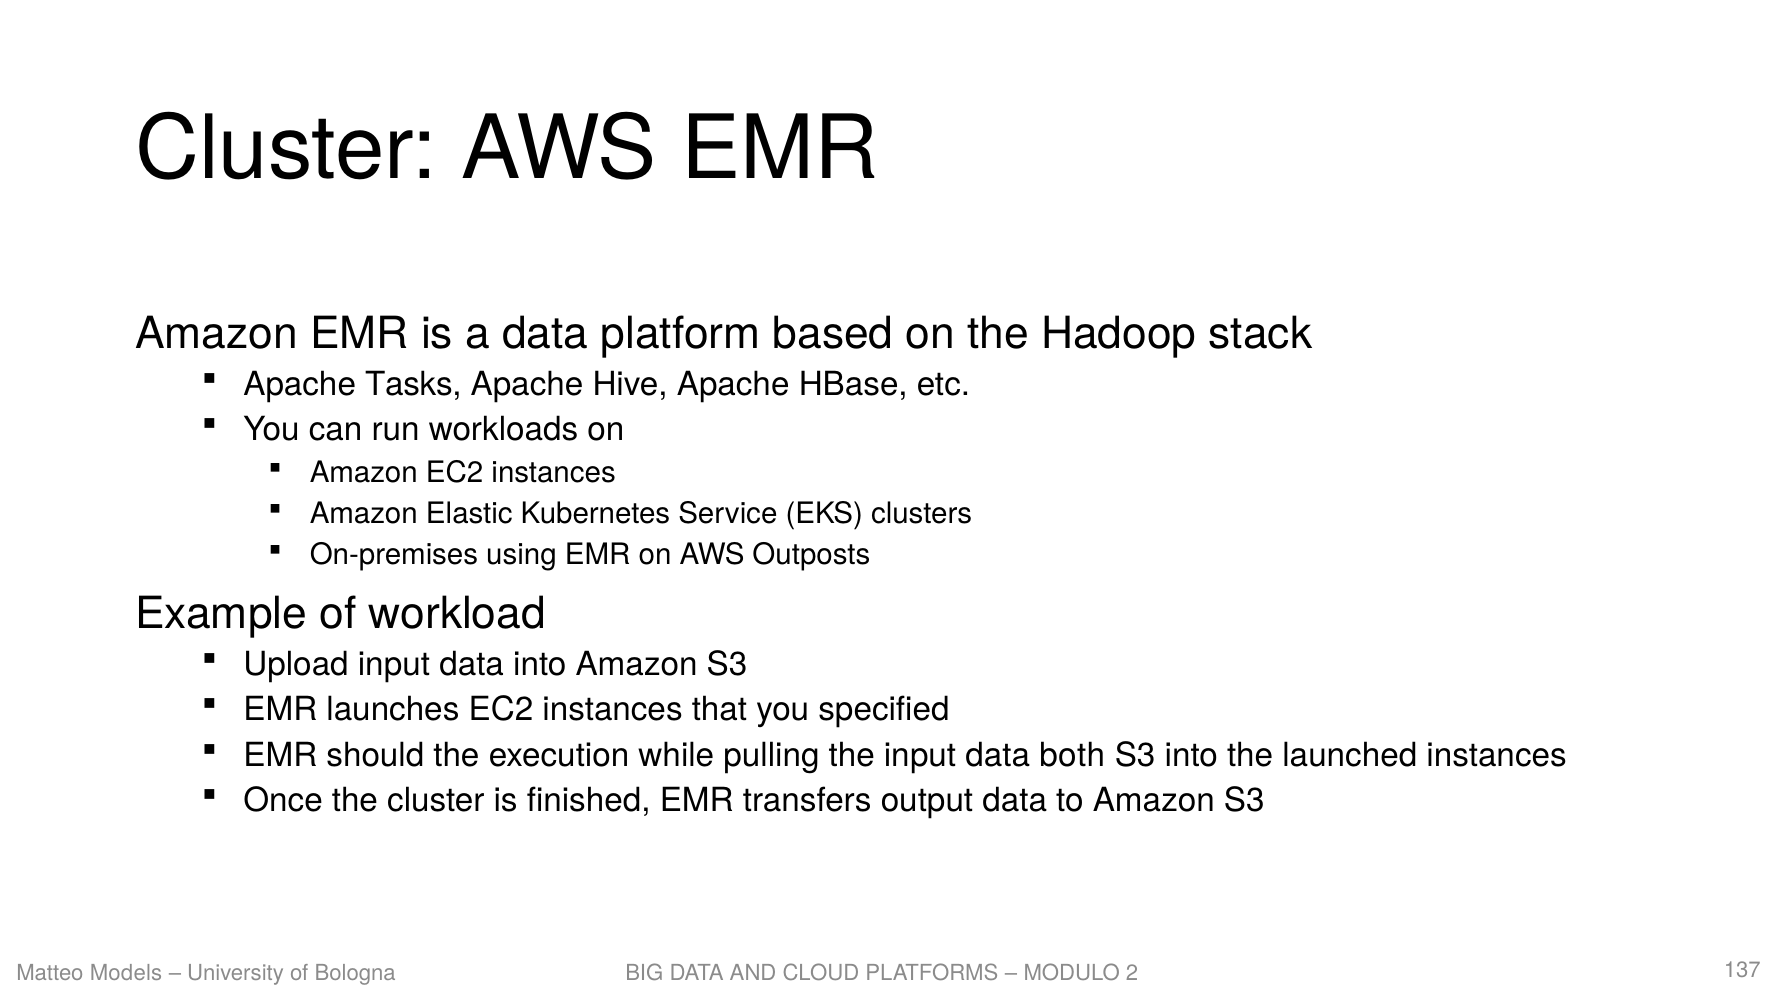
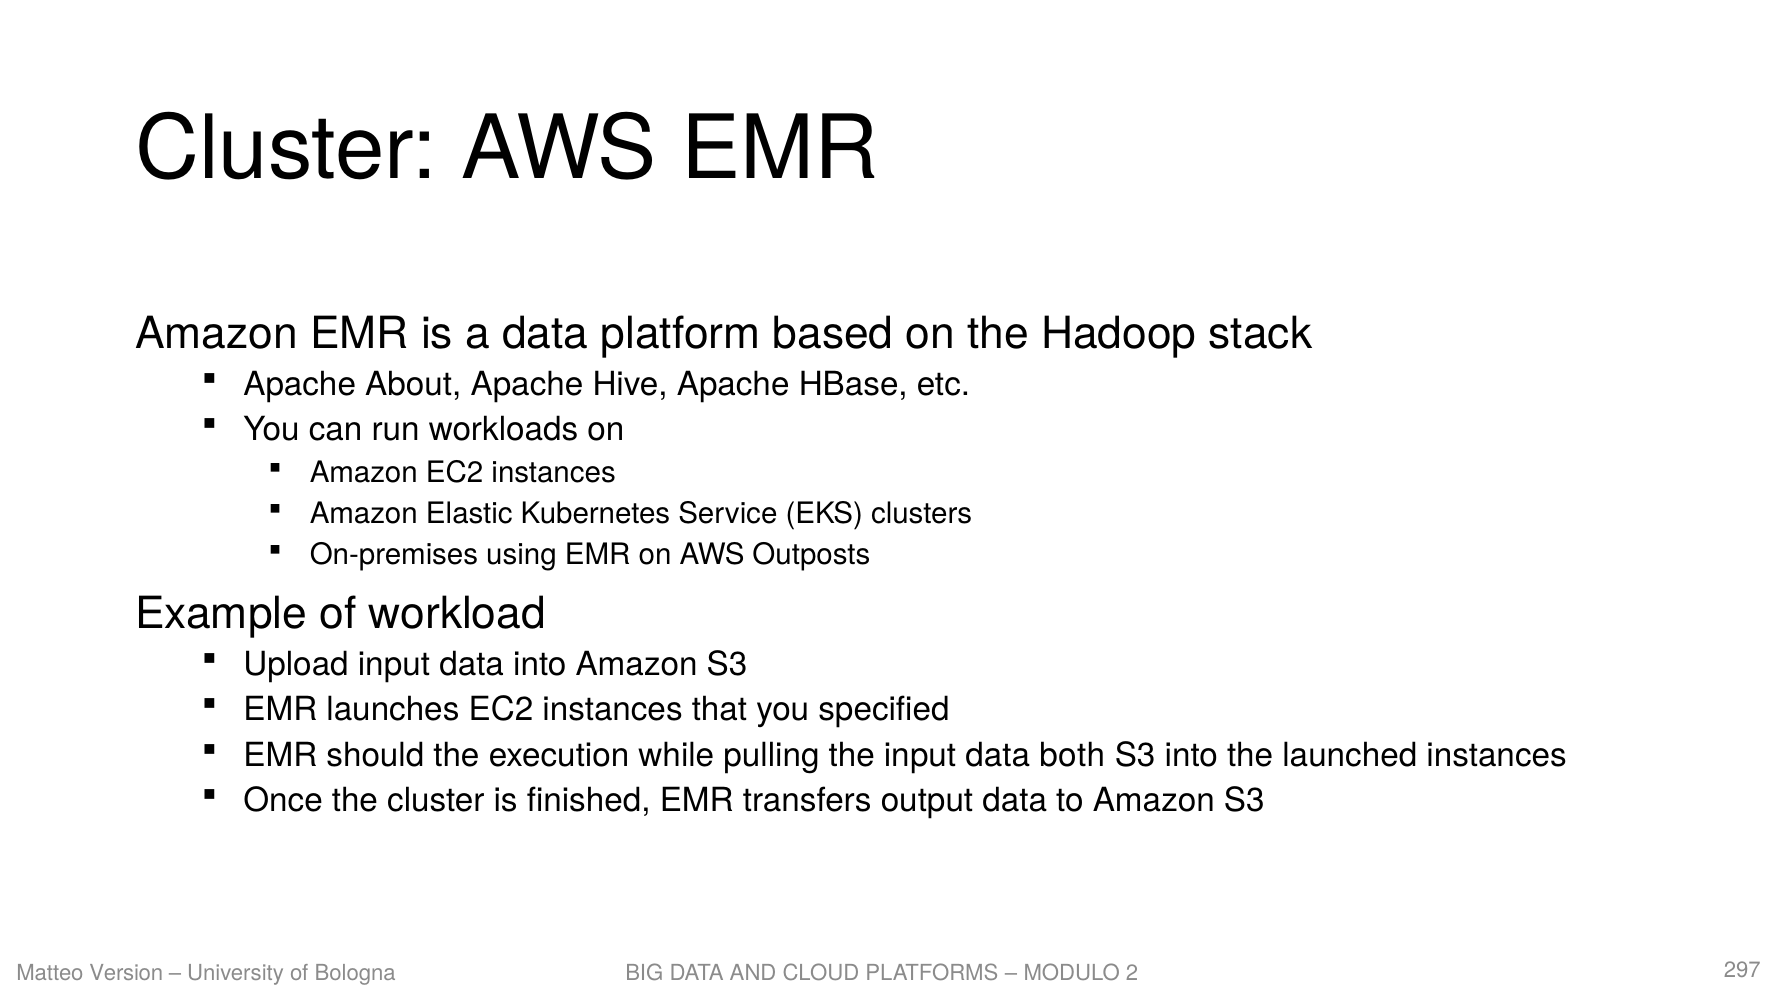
Tasks: Tasks -> About
Models: Models -> Version
137: 137 -> 297
